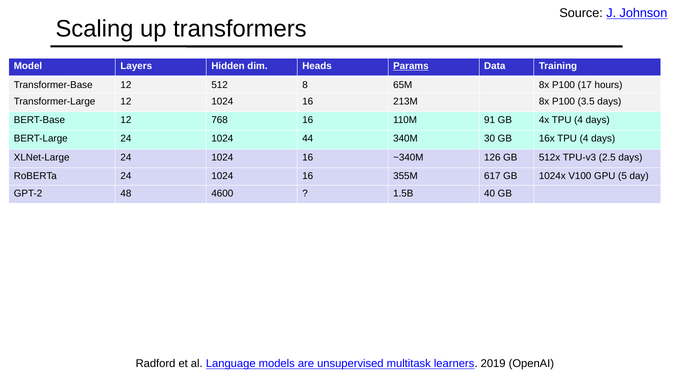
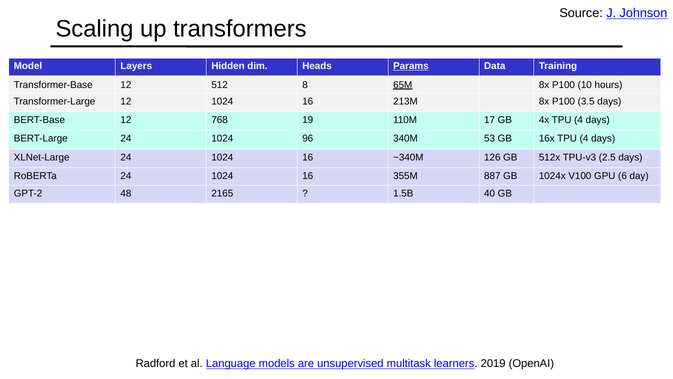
65M underline: none -> present
17: 17 -> 10
768 16: 16 -> 19
91: 91 -> 17
44: 44 -> 96
30: 30 -> 53
617: 617 -> 887
5: 5 -> 6
4600: 4600 -> 2165
